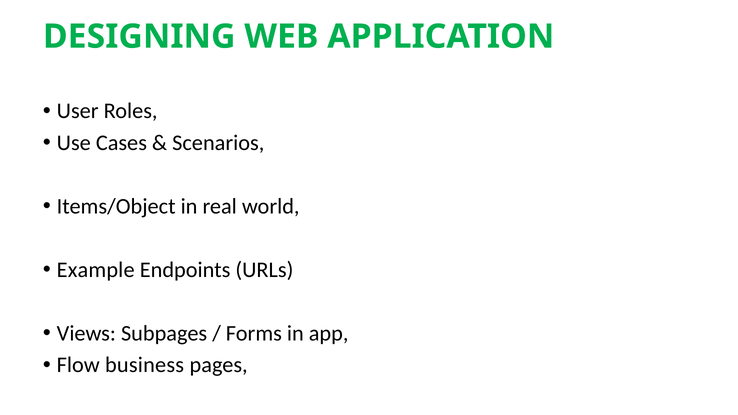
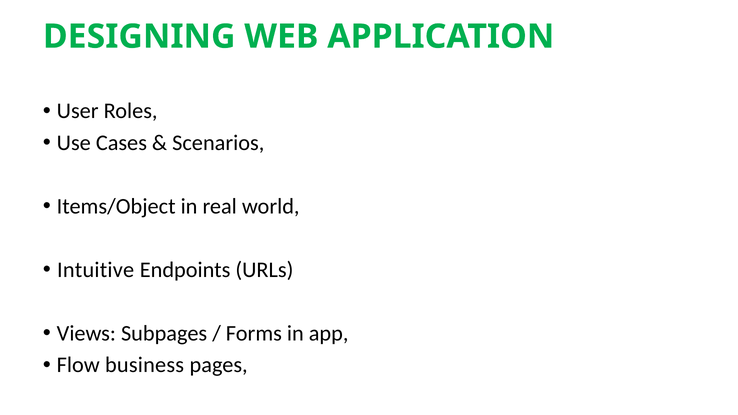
Example: Example -> Intuitive
